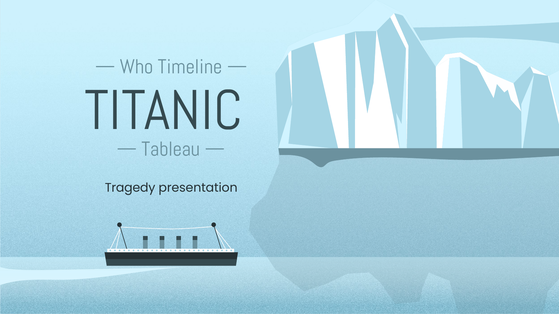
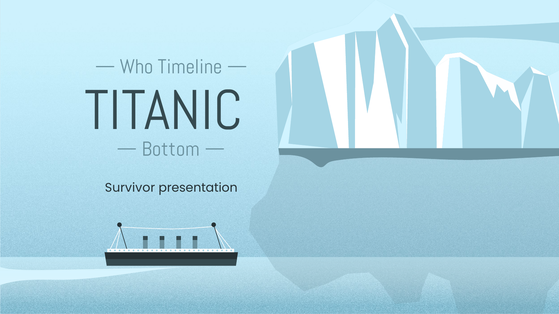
Tableau: Tableau -> Bottom
Tragedy: Tragedy -> Survivor
